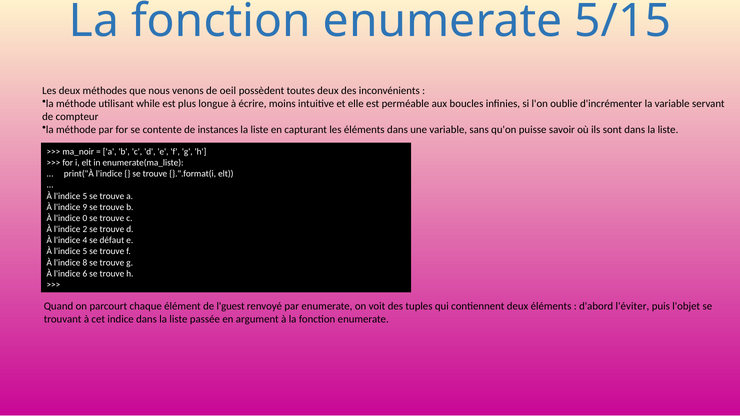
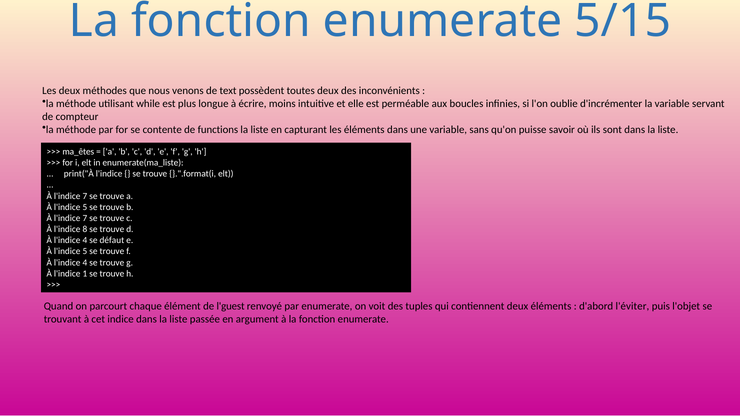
oeil: oeil -> text
instances: instances -> functions
ma_noir: ma_noir -> ma_êtes
5 at (85, 196): 5 -> 7
9 at (85, 207): 9 -> 5
0 at (85, 218): 0 -> 7
2: 2 -> 8
8 at (85, 263): 8 -> 4
6: 6 -> 1
